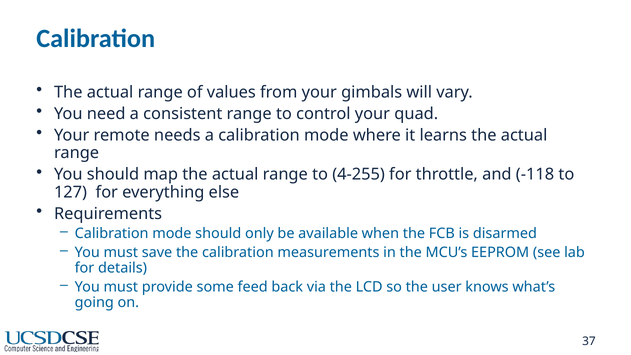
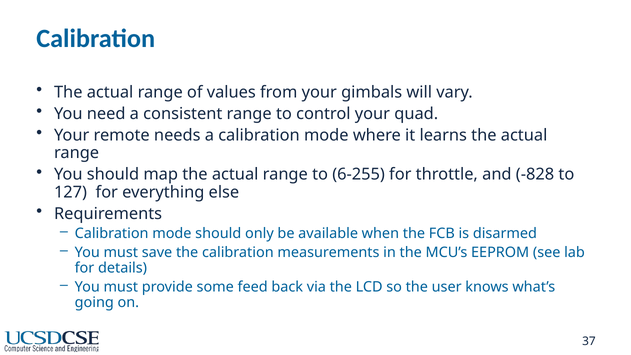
4-255: 4-255 -> 6-255
-118: -118 -> -828
